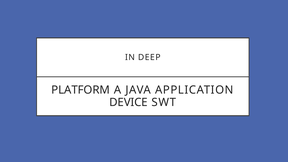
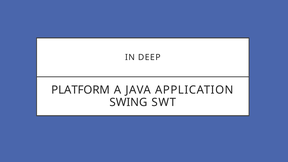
DEVICE: DEVICE -> SWING
